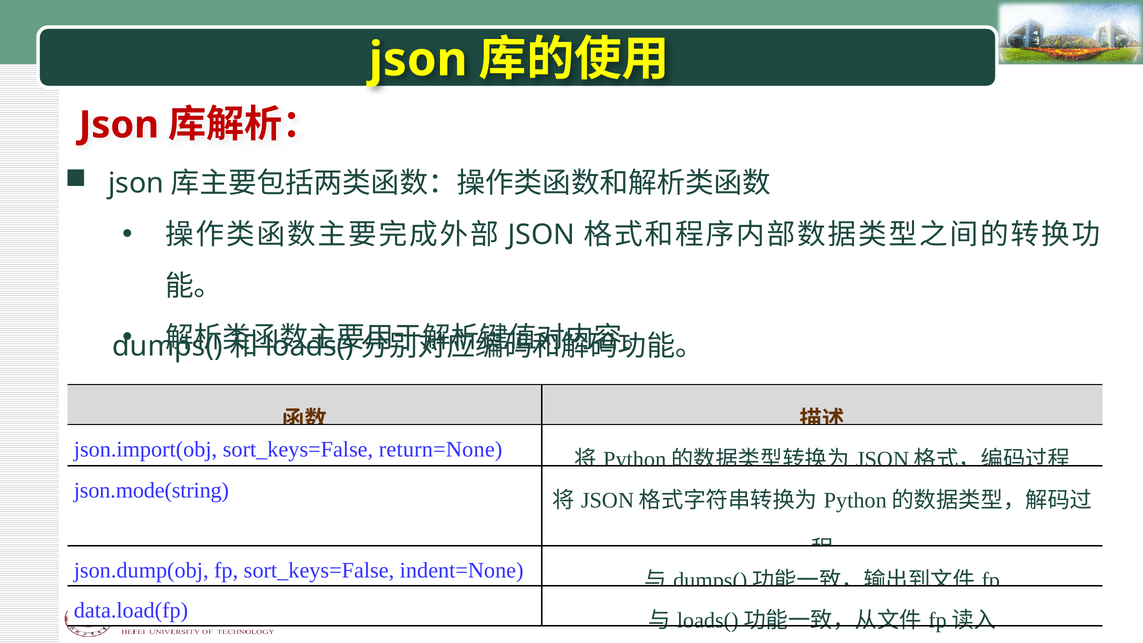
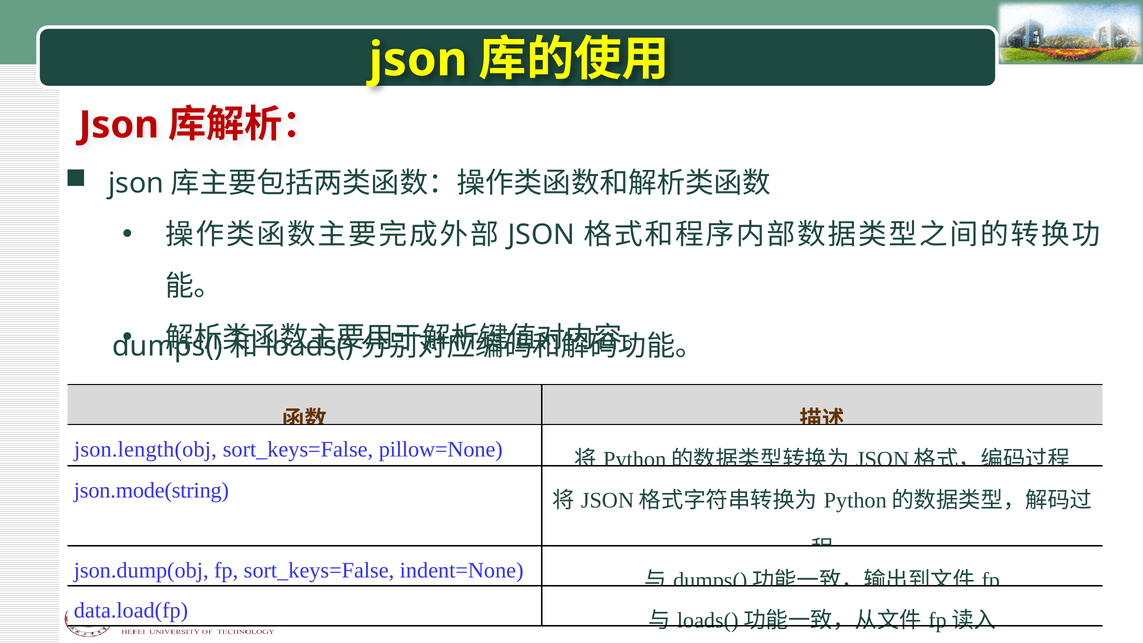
json.import(obj: json.import(obj -> json.length(obj
return=None: return=None -> pillow=None
